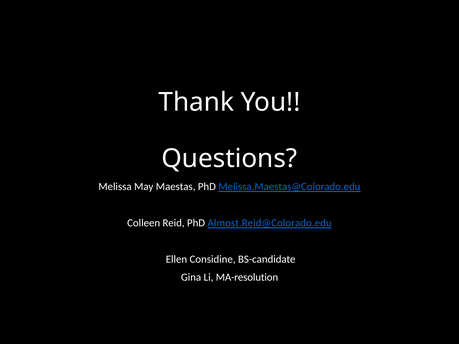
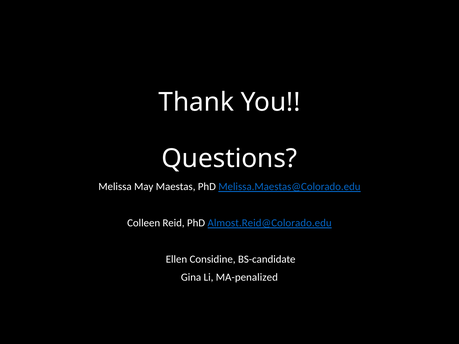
MA-resolution: MA-resolution -> MA-penalized
